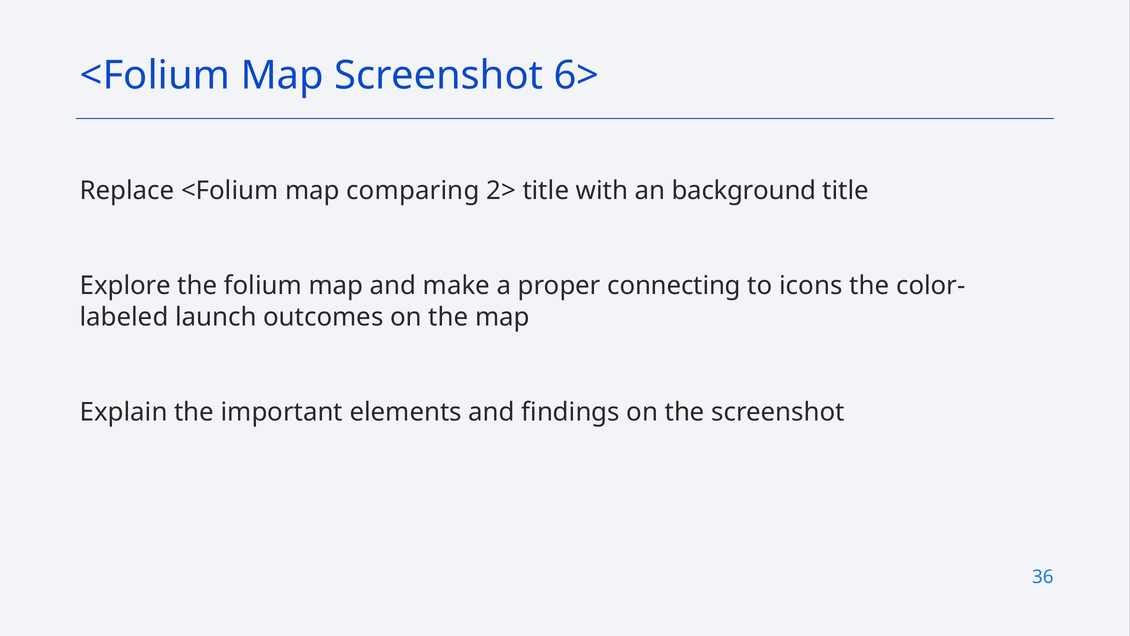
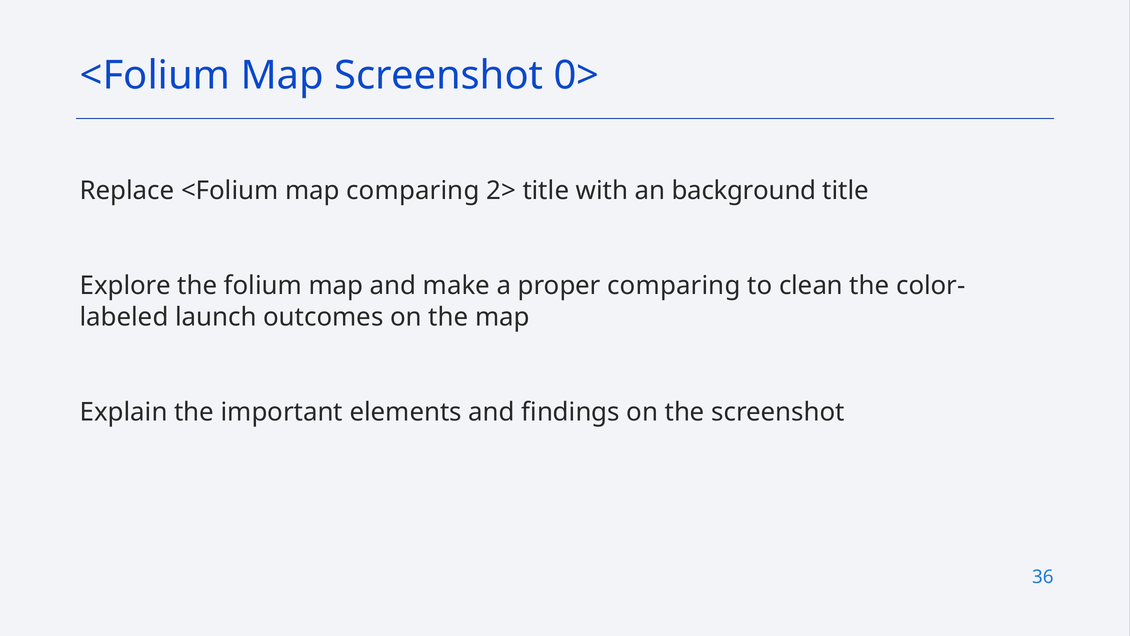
6>: 6> -> 0>
proper connecting: connecting -> comparing
icons: icons -> clean
